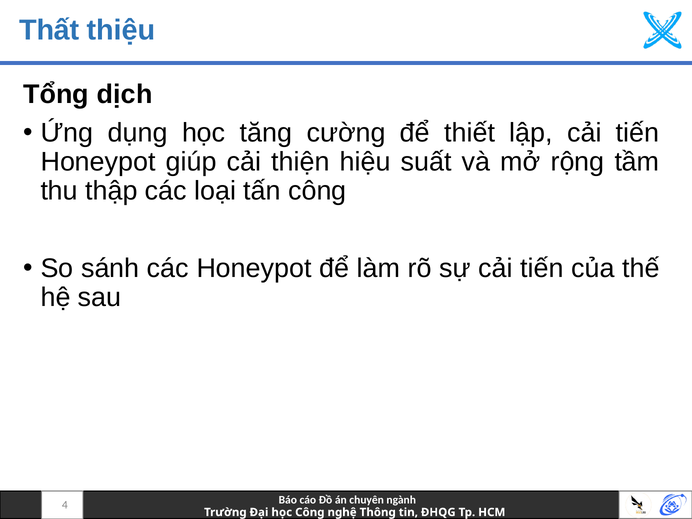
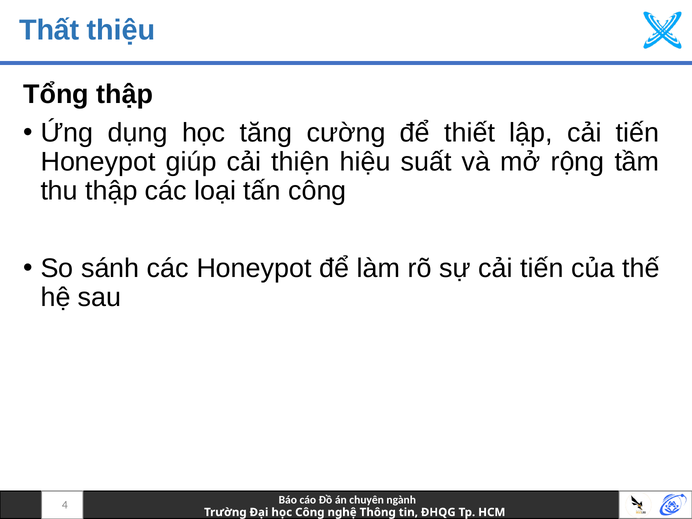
Tổng dịch: dịch -> thập
